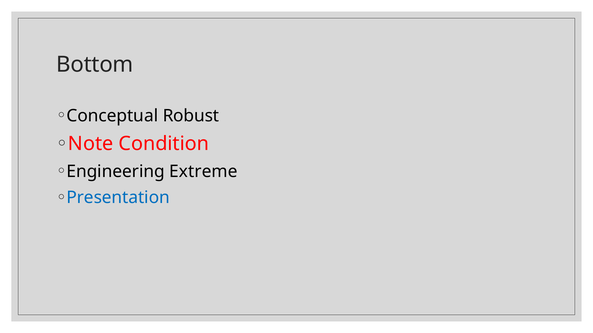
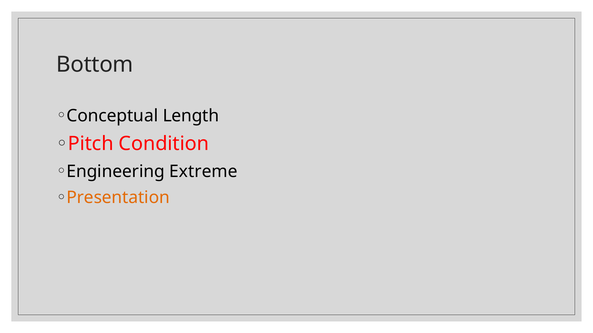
Robust: Robust -> Length
Note: Note -> Pitch
Presentation colour: blue -> orange
